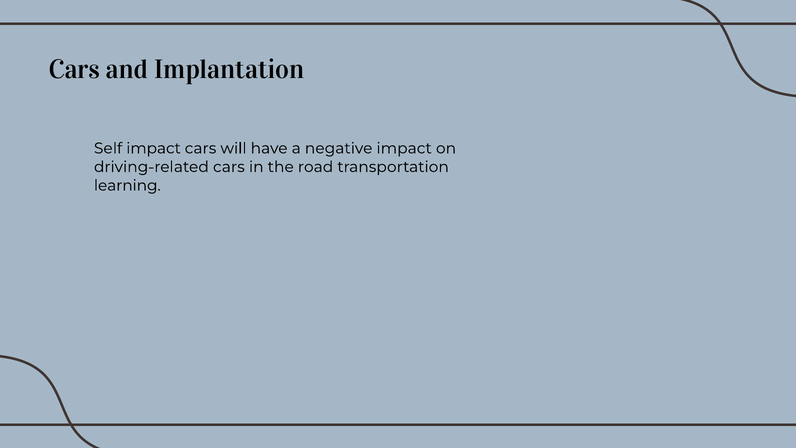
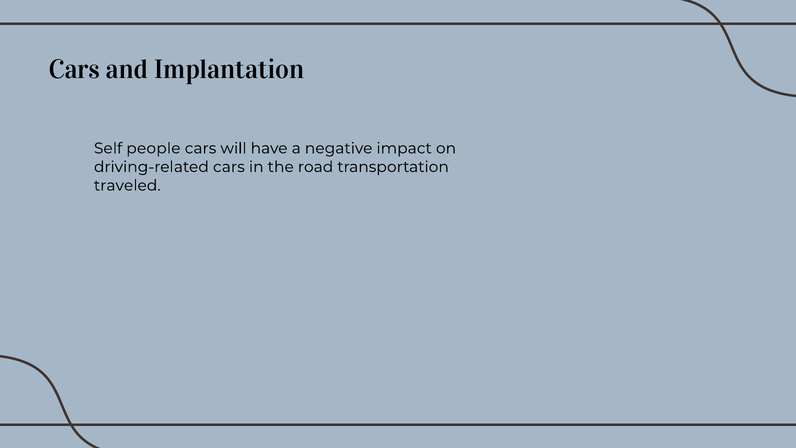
Self impact: impact -> people
learning: learning -> traveled
